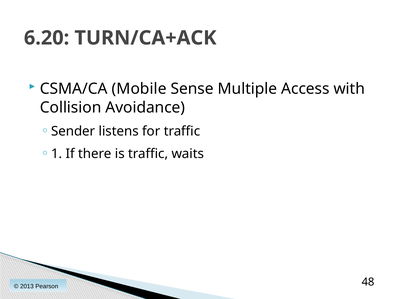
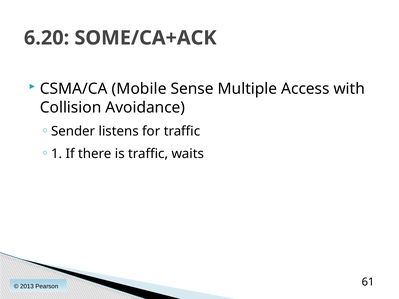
TURN/CA+ACK: TURN/CA+ACK -> SOME/CA+ACK
48: 48 -> 61
